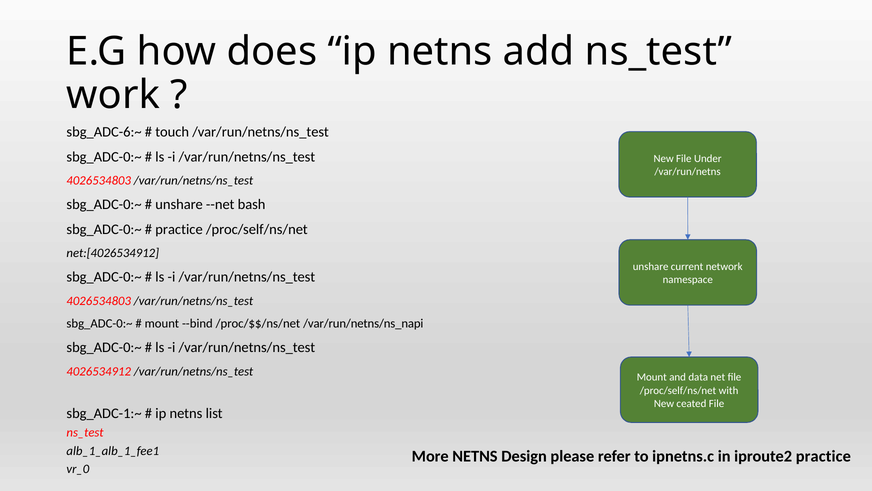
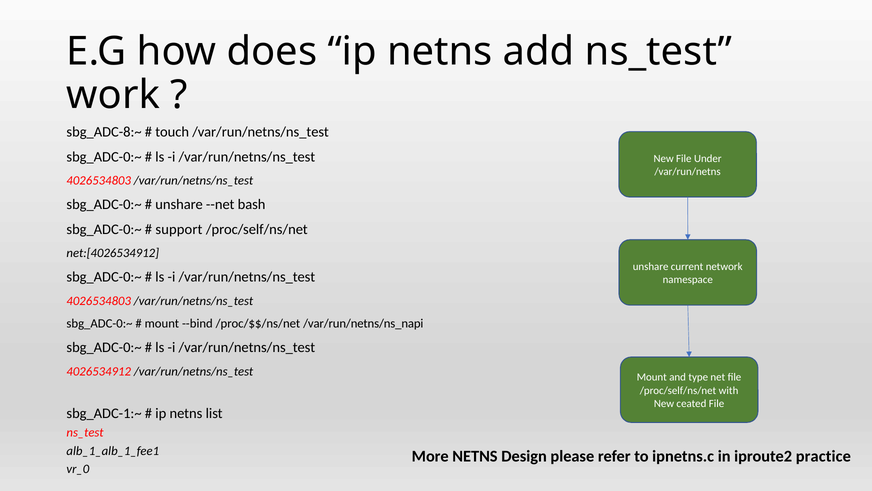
sbg_ADC-6:~: sbg_ADC-6:~ -> sbg_ADC-8:~
practice at (179, 229): practice -> support
data: data -> type
